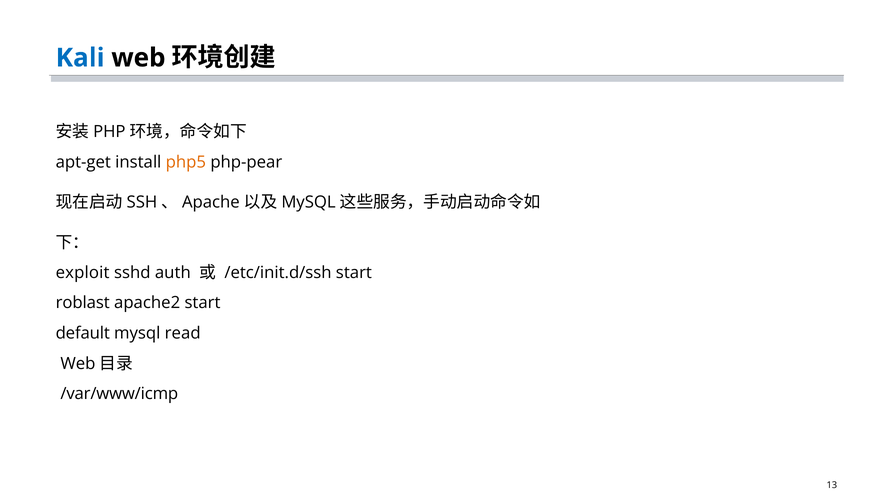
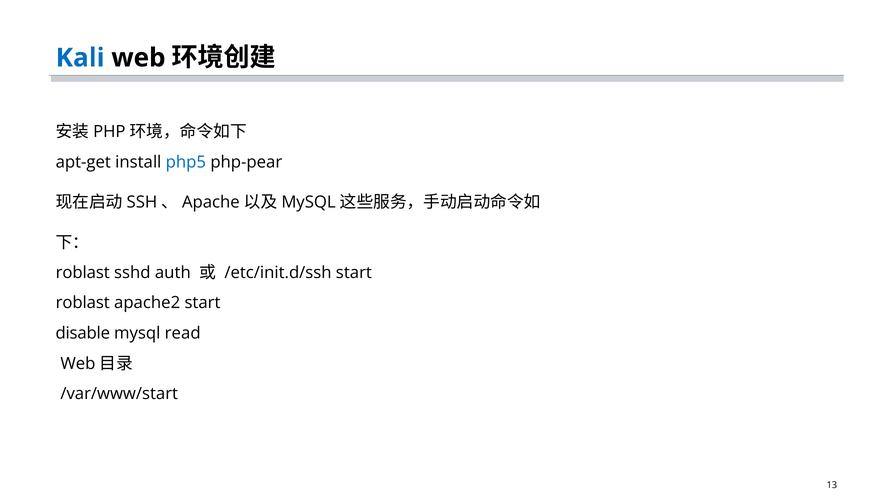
php5 colour: orange -> blue
exploit at (83, 272): exploit -> roblast
default: default -> disable
/var/www/icmp: /var/www/icmp -> /var/www/start
